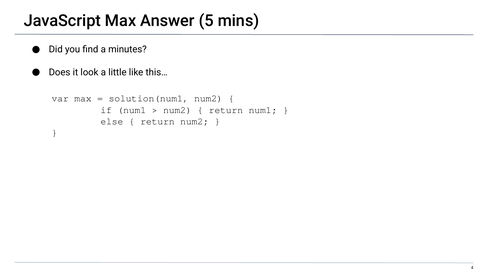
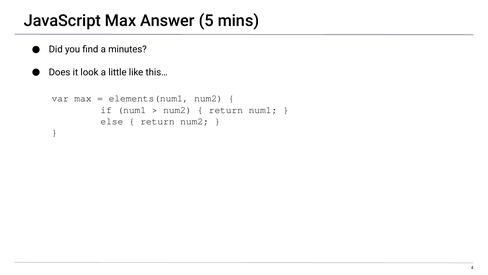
solution(num1: solution(num1 -> elements(num1
